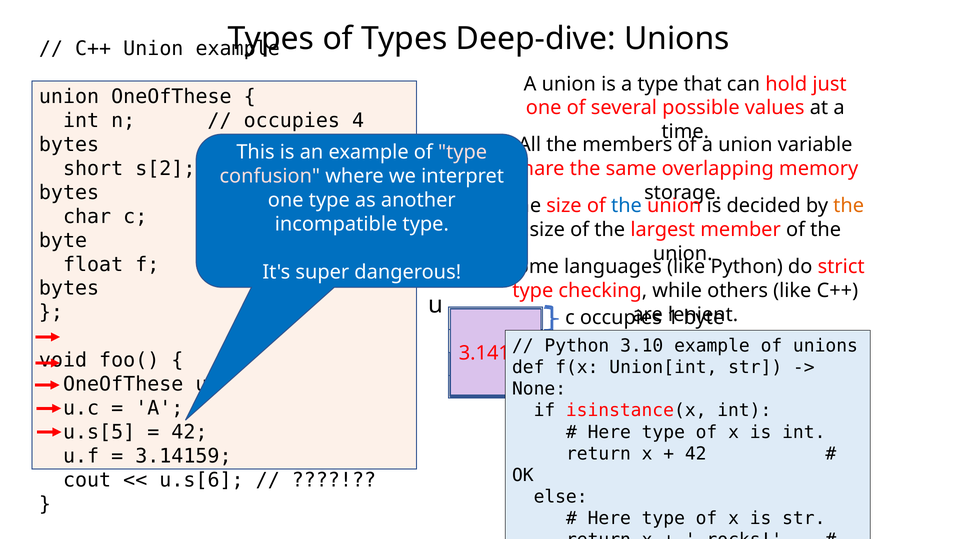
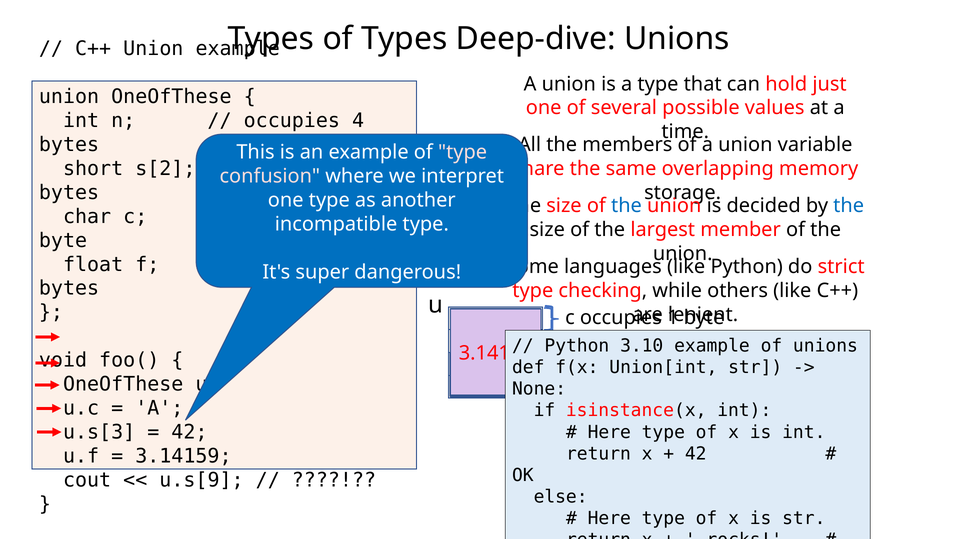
the at (849, 206) colour: orange -> blue
u.s[5: u.s[5 -> u.s[3
u.s[6: u.s[6 -> u.s[9
